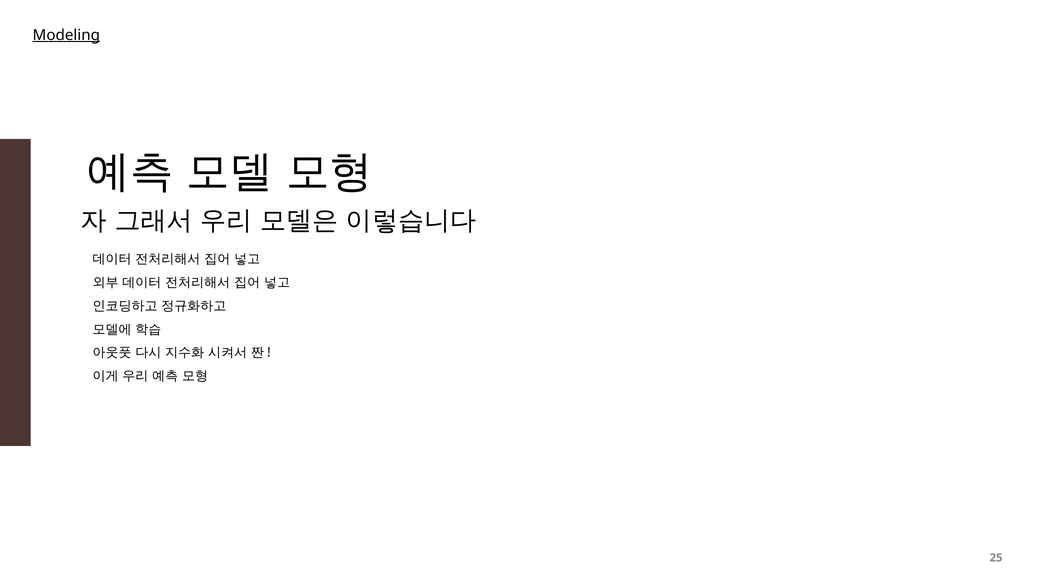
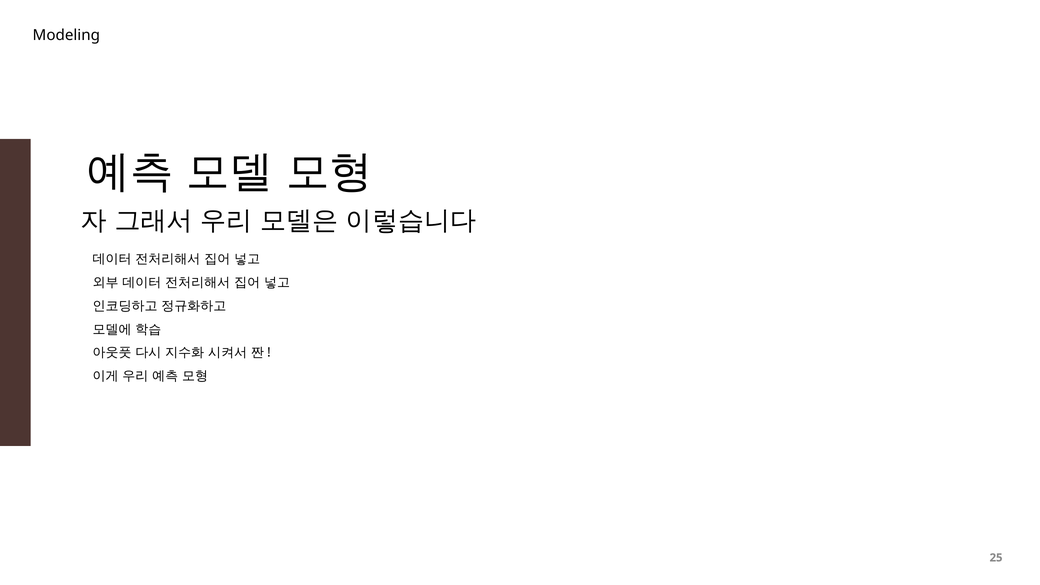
Modeling underline: present -> none
